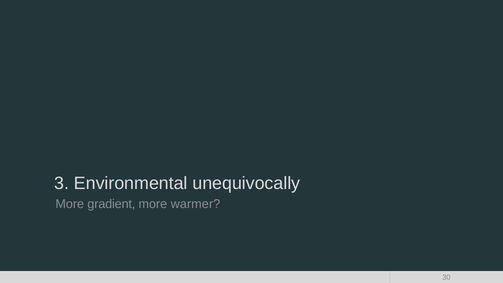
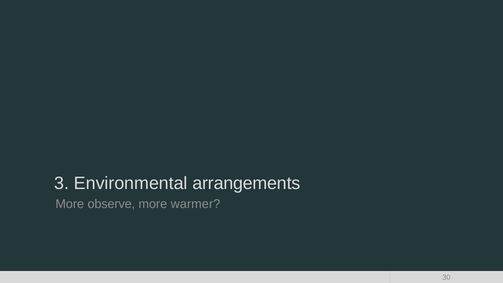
unequivocally: unequivocally -> arrangements
gradient: gradient -> observe
